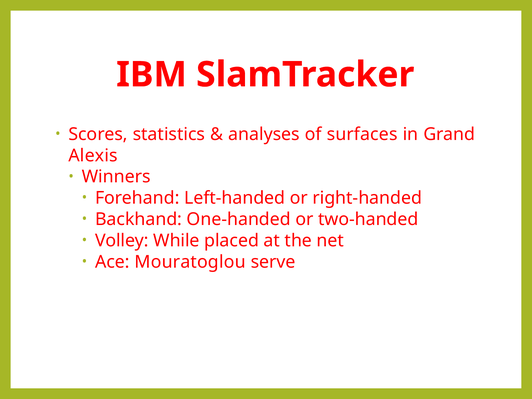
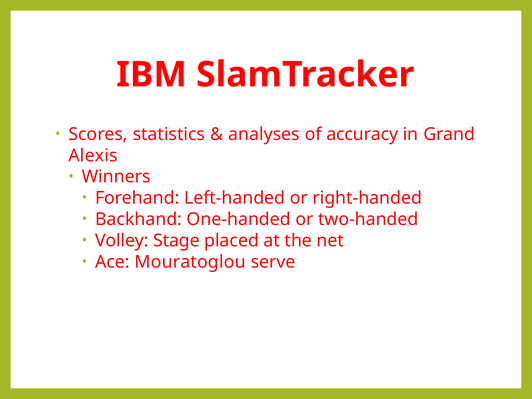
surfaces: surfaces -> accuracy
While: While -> Stage
